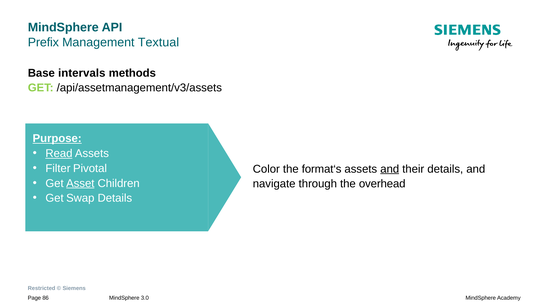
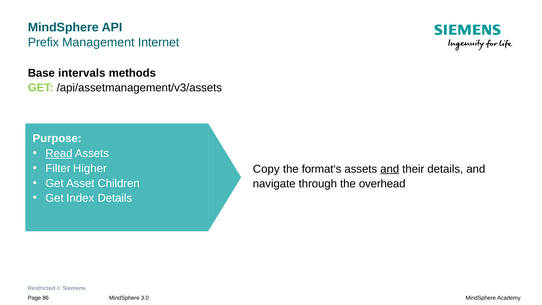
Textual: Textual -> Internet
Purpose underline: present -> none
Pivotal: Pivotal -> Higher
Color: Color -> Copy
Asset underline: present -> none
Swap: Swap -> Index
